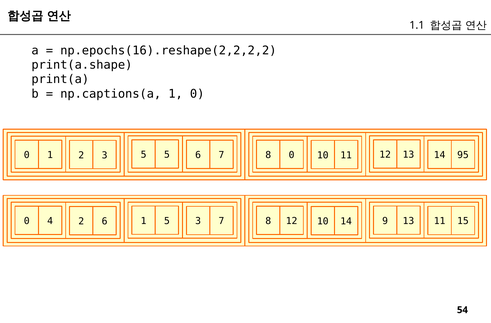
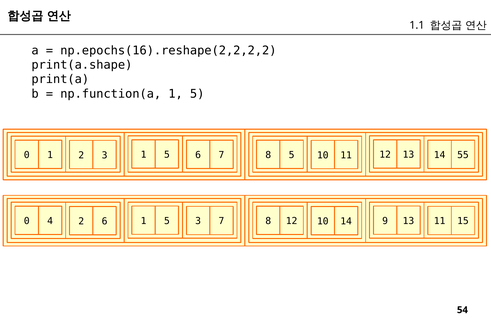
np.captions(a: np.captions(a -> np.function(a
0 at (197, 94): 0 -> 5
3 5: 5 -> 1
8 0: 0 -> 5
95: 95 -> 55
